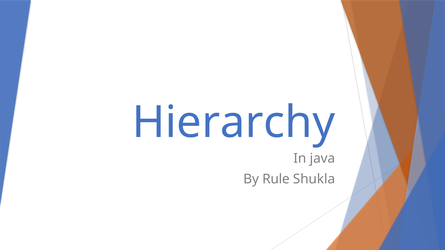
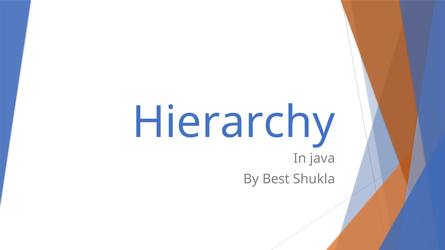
Rule: Rule -> Best
